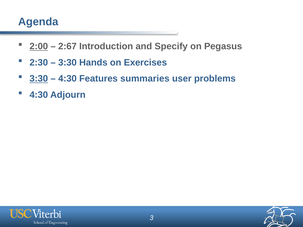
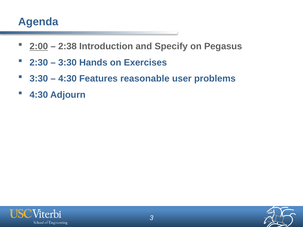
2:67: 2:67 -> 2:38
3:30 at (39, 79) underline: present -> none
summaries: summaries -> reasonable
